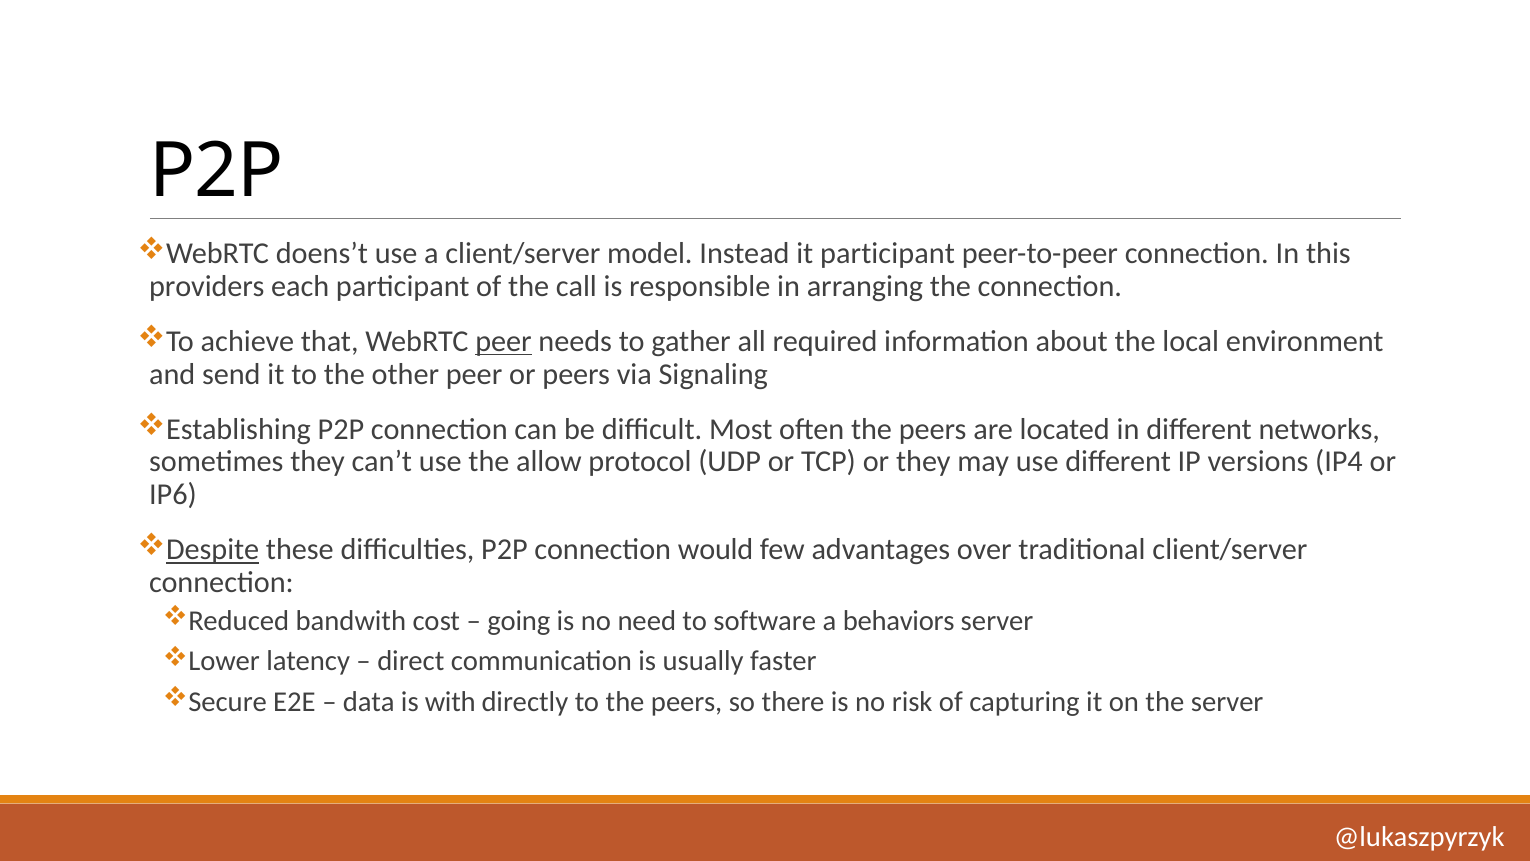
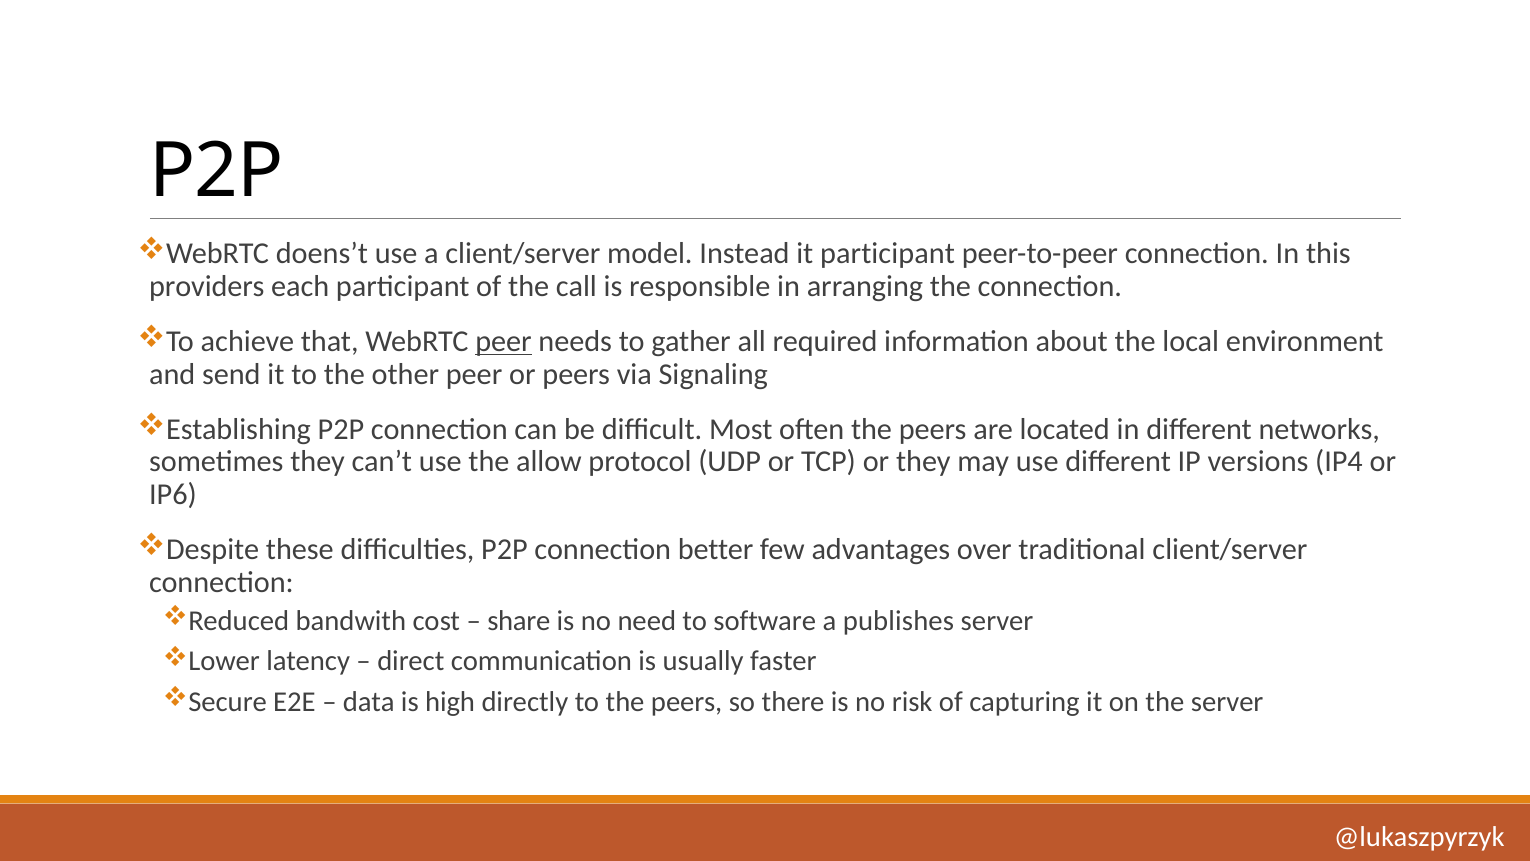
Despite underline: present -> none
would: would -> better
going: going -> share
behaviors: behaviors -> publishes
with: with -> high
